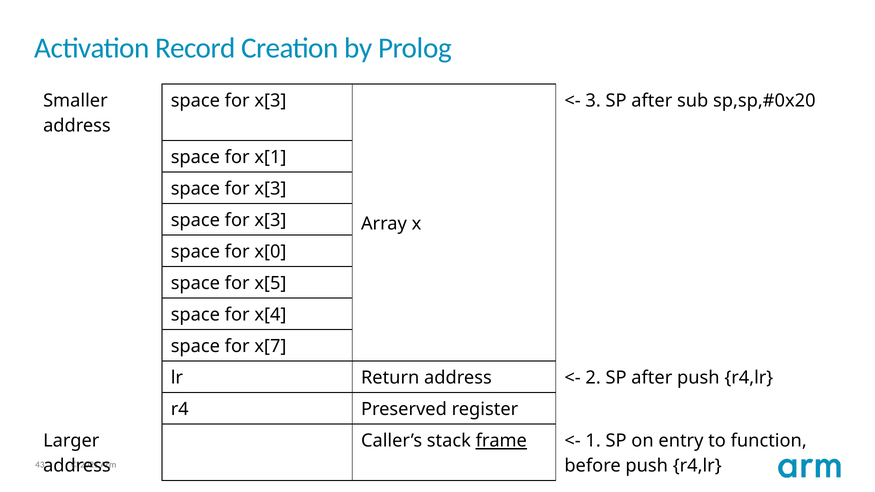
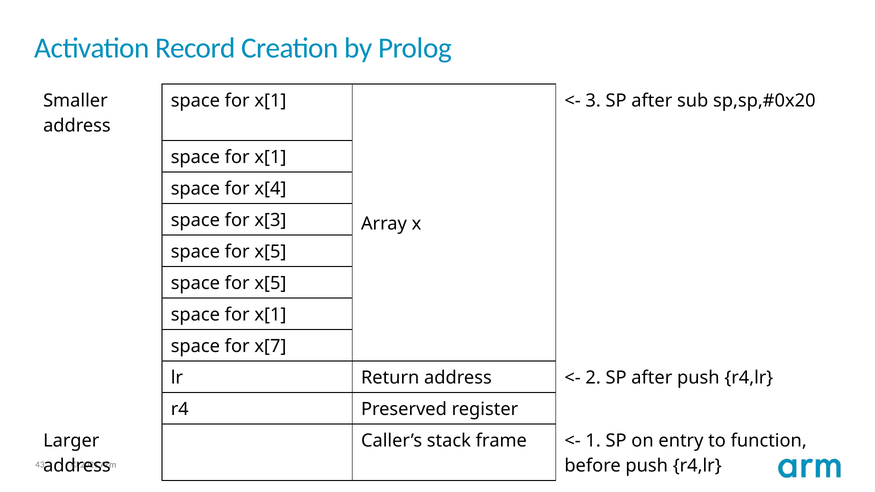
x[3 at (270, 101): x[3 -> x[1
x[3 at (270, 189): x[3 -> x[4
x[0 at (270, 252): x[0 -> x[5
x[4 at (270, 315): x[4 -> x[1
frame underline: present -> none
